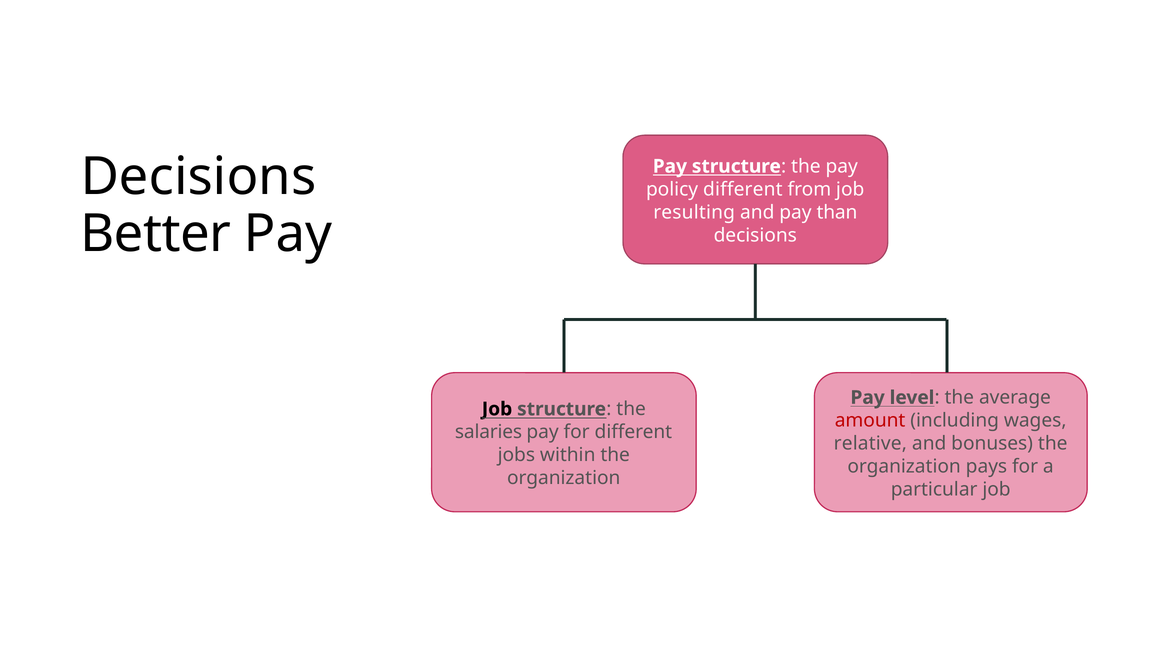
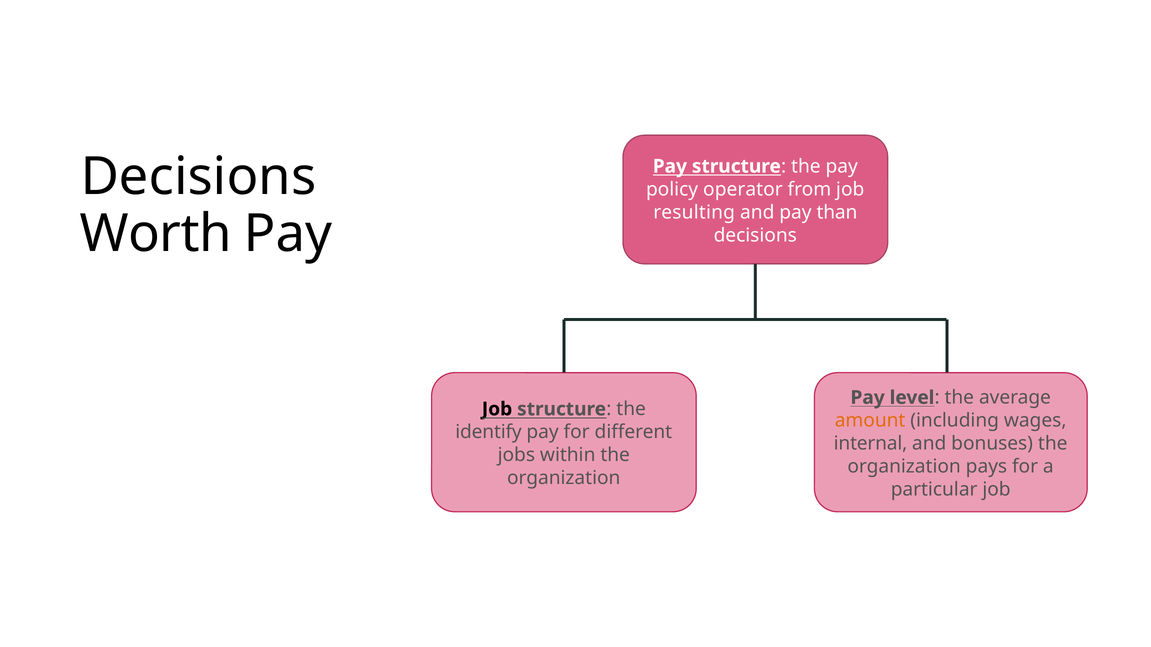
policy different: different -> operator
Better: Better -> Worth
amount colour: red -> orange
salaries: salaries -> identify
relative: relative -> internal
